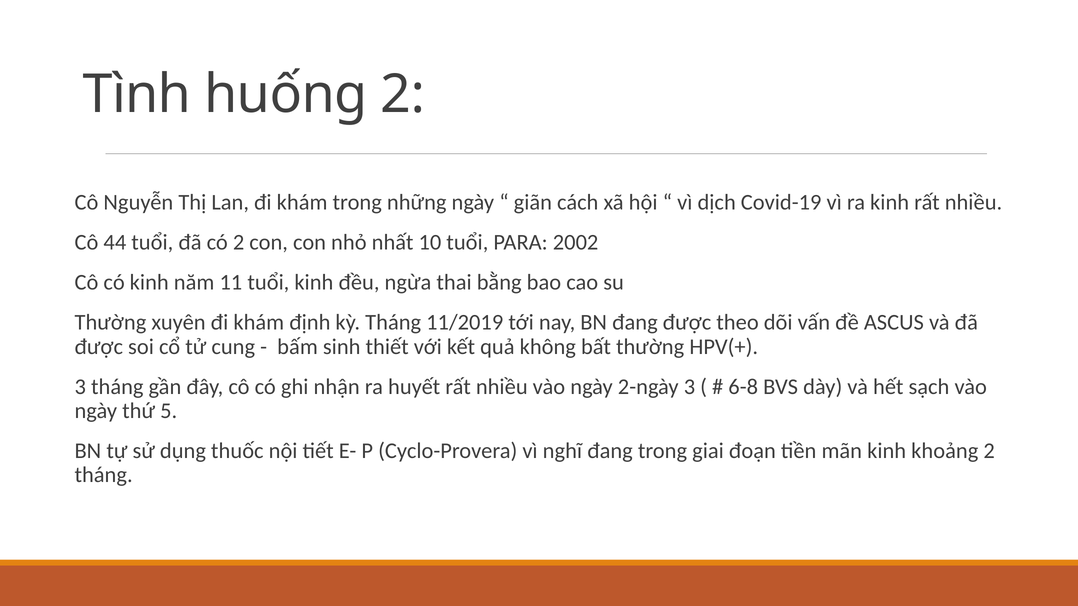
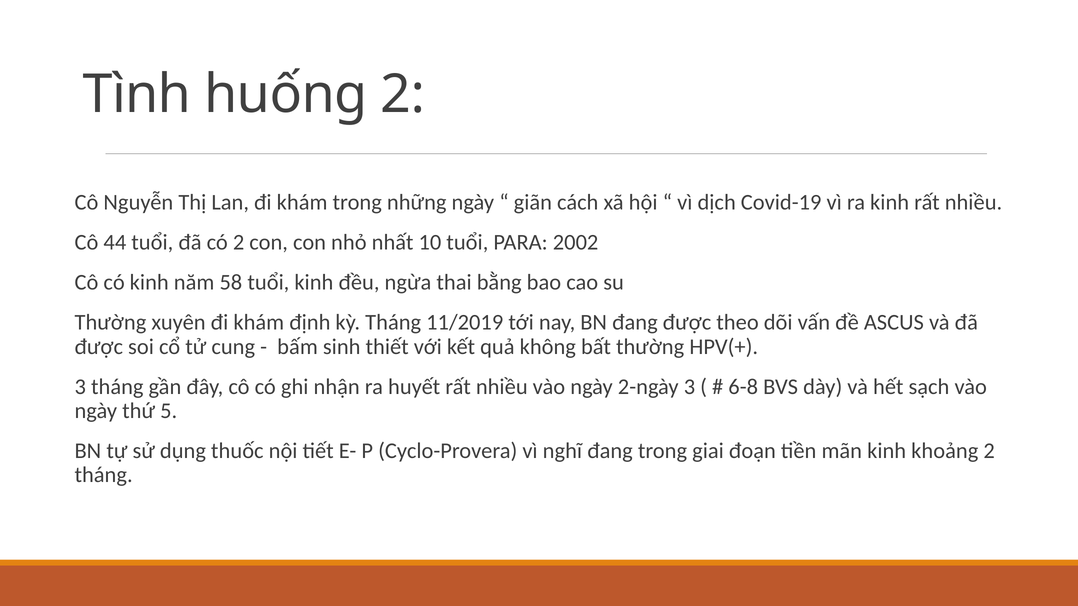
11: 11 -> 58
